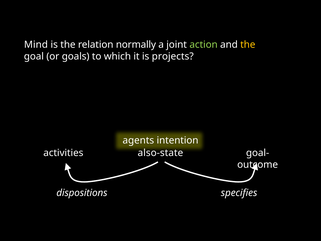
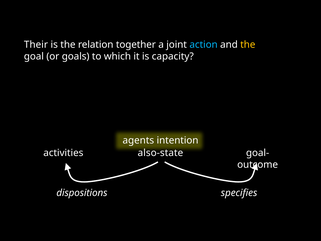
Mind: Mind -> Their
normally: normally -> together
action colour: light green -> light blue
projects: projects -> capacity
